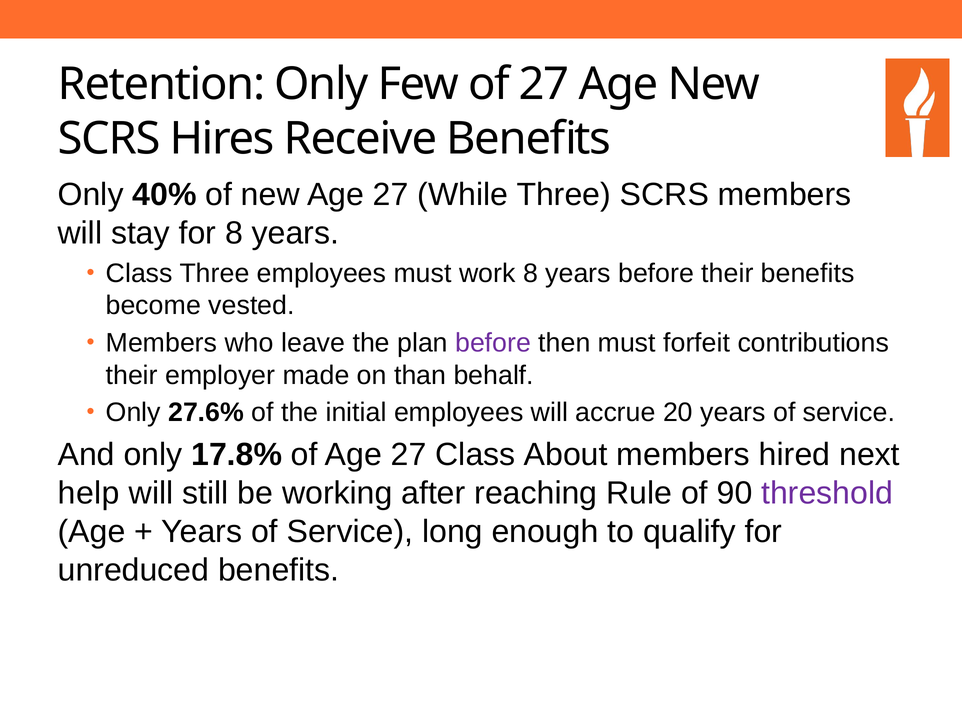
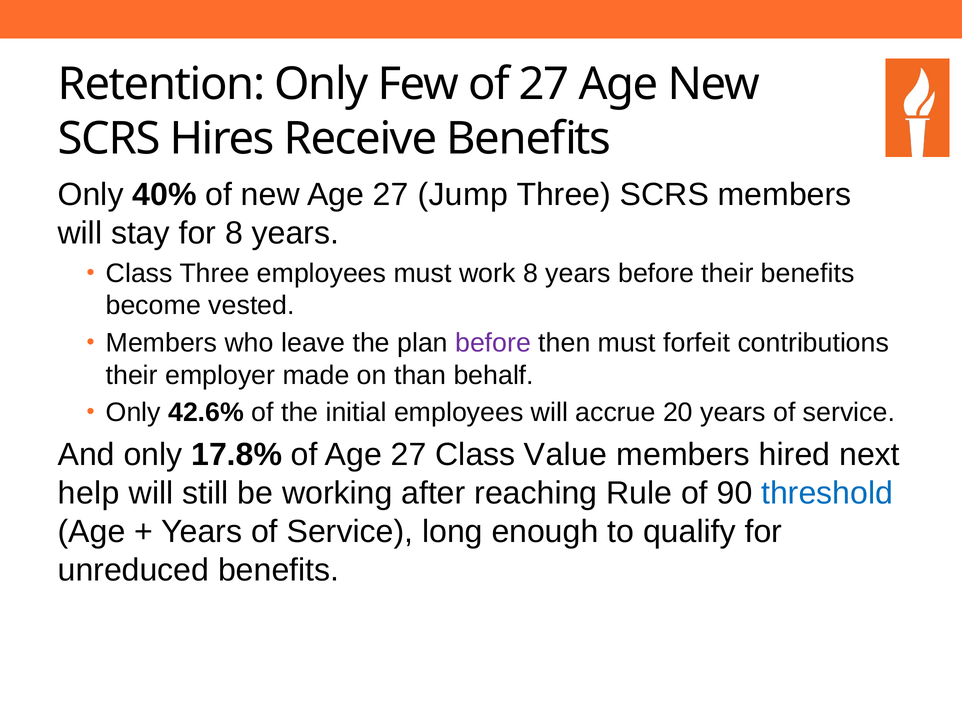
While: While -> Jump
27.6%: 27.6% -> 42.6%
About: About -> Value
threshold colour: purple -> blue
